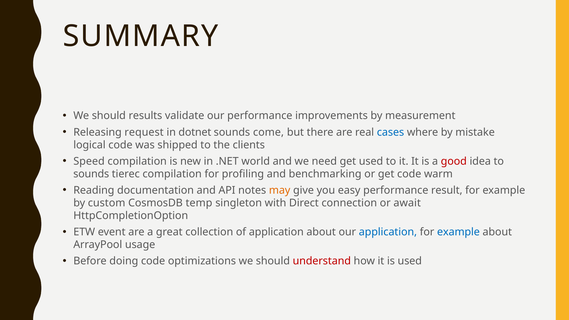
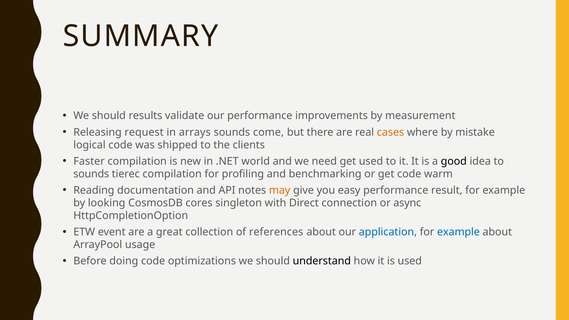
dotnet: dotnet -> arrays
cases colour: blue -> orange
Speed: Speed -> Faster
good colour: red -> black
custom: custom -> looking
temp: temp -> cores
await: await -> async
of application: application -> references
understand colour: red -> black
